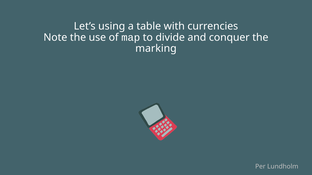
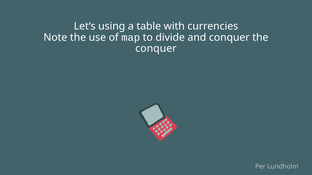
marking at (156, 49): marking -> conquer
